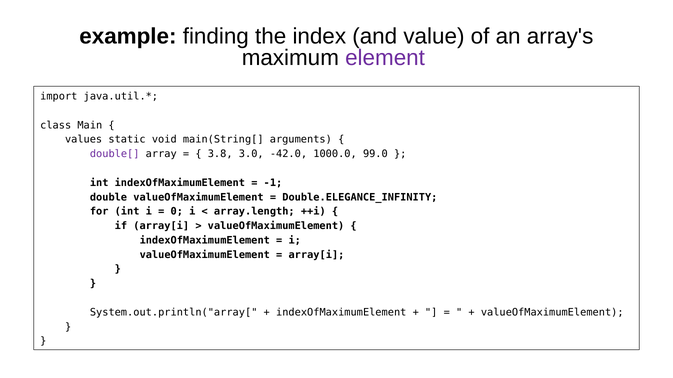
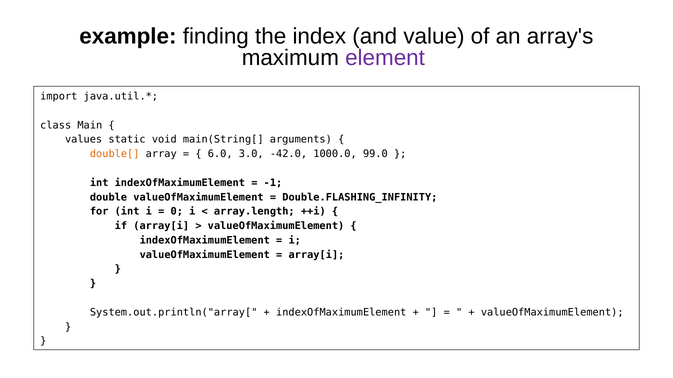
double[ colour: purple -> orange
3.8: 3.8 -> 6.0
Double.ELEGANCE_INFINITY: Double.ELEGANCE_INFINITY -> Double.FLASHING_INFINITY
